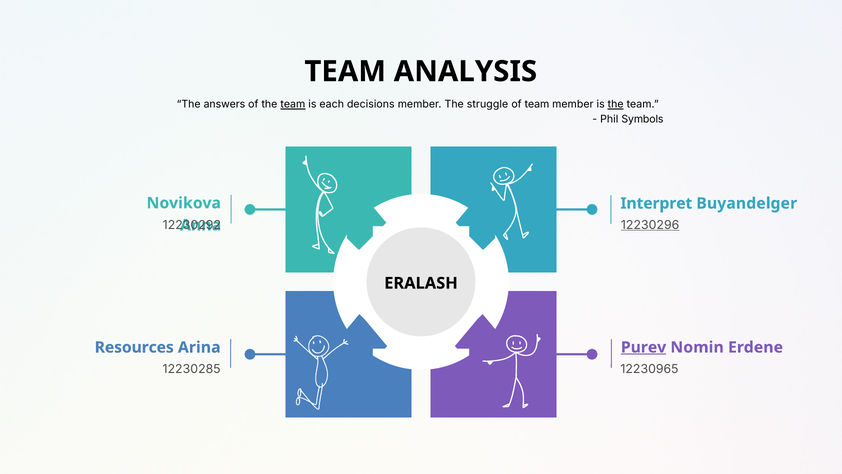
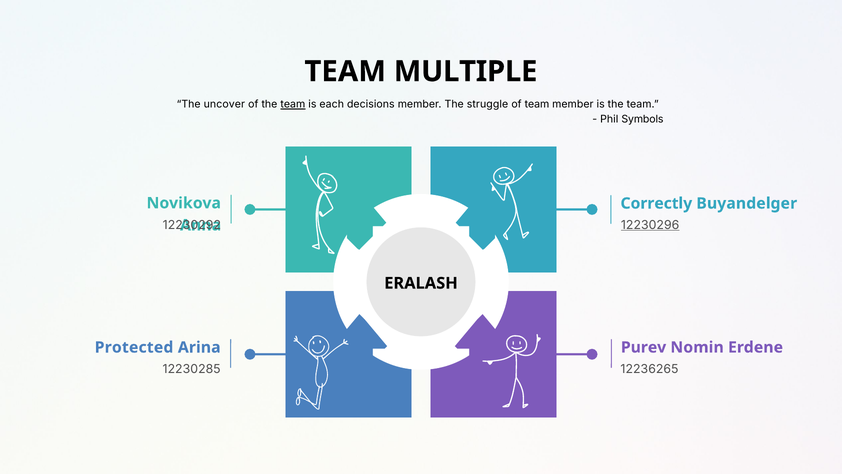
ANALYSIS: ANALYSIS -> MULTIPLE
answers: answers -> uncover
the at (616, 104) underline: present -> none
Interpret: Interpret -> Correctly
Resources: Resources -> Protected
Purev underline: present -> none
12230965: 12230965 -> 12236265
